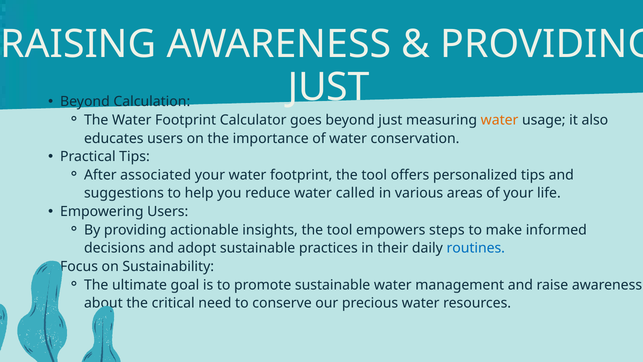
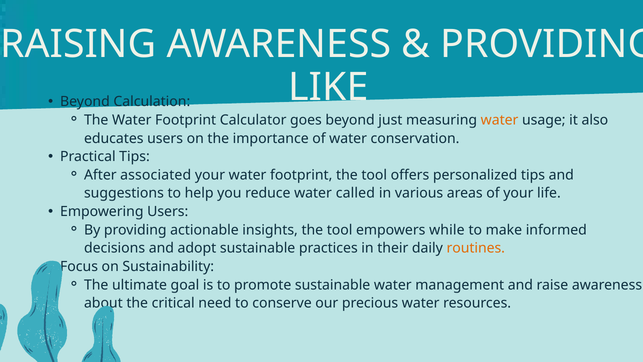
JUST at (329, 87): JUST -> LIKE
steps: steps -> while
routines colour: blue -> orange
